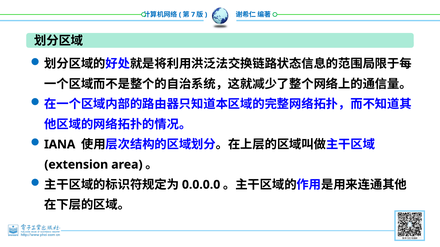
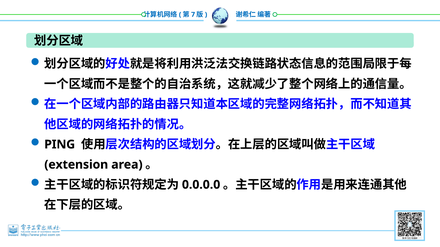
IANA: IANA -> PING
